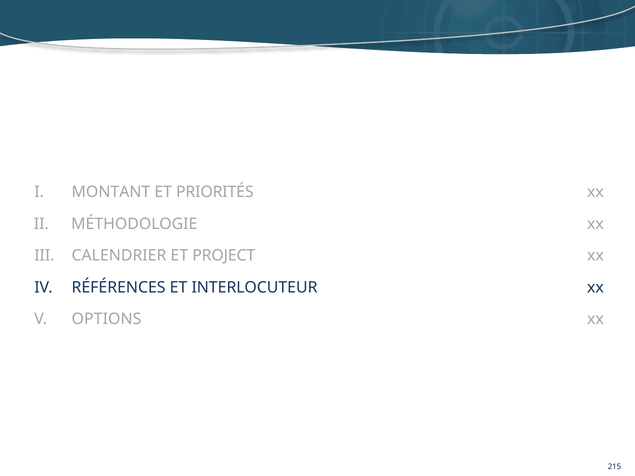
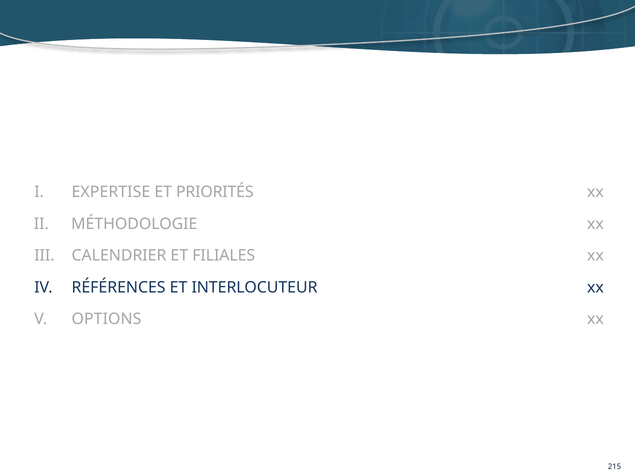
MONTANT: MONTANT -> EXPERTISE
PROJECT: PROJECT -> FILIALES
